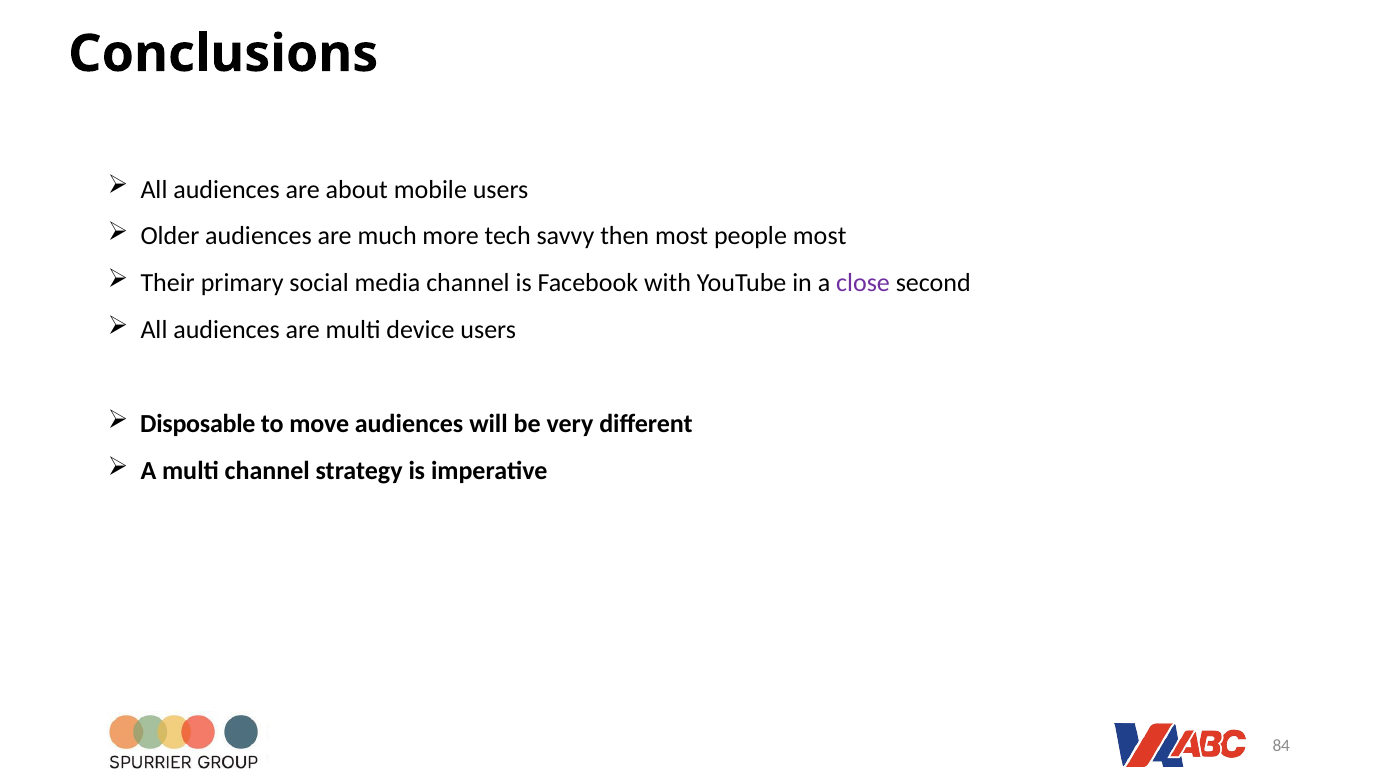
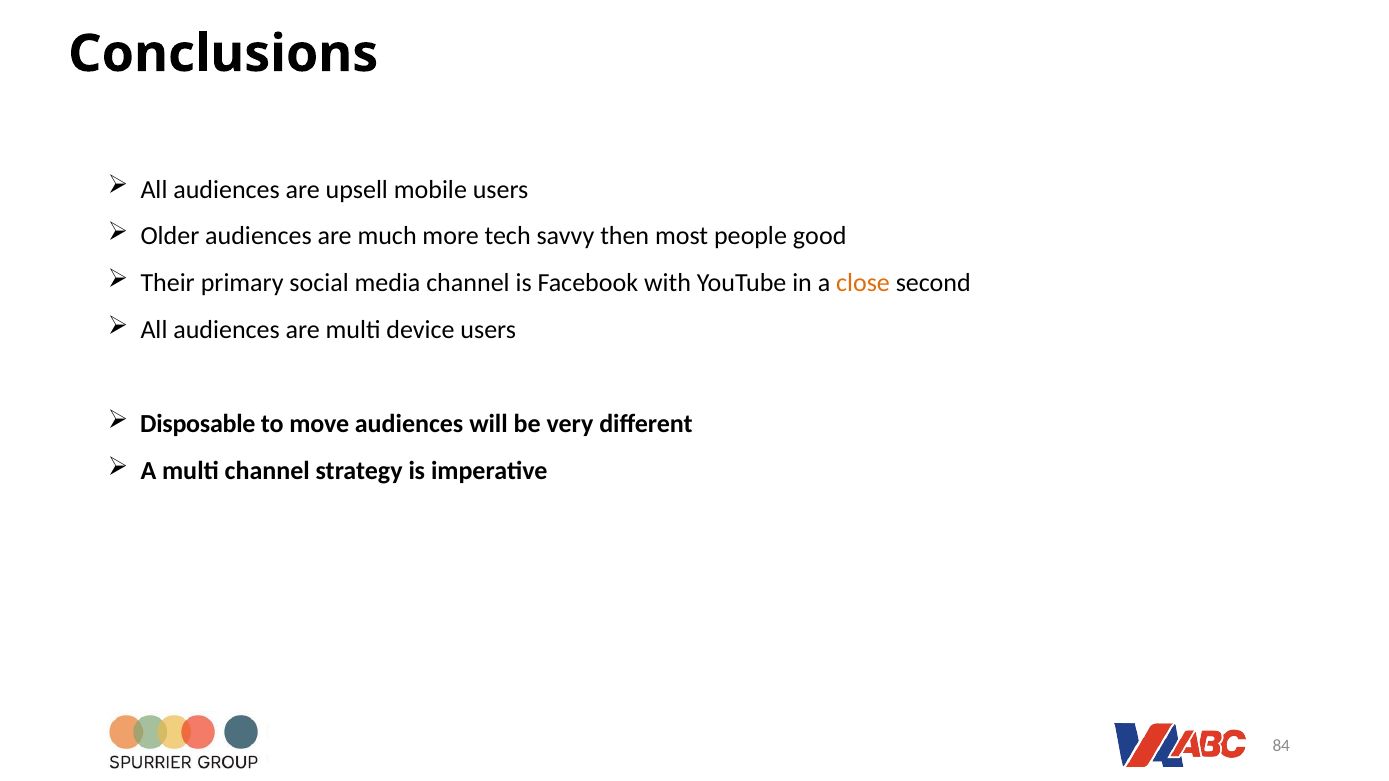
about: about -> upsell
people most: most -> good
close colour: purple -> orange
